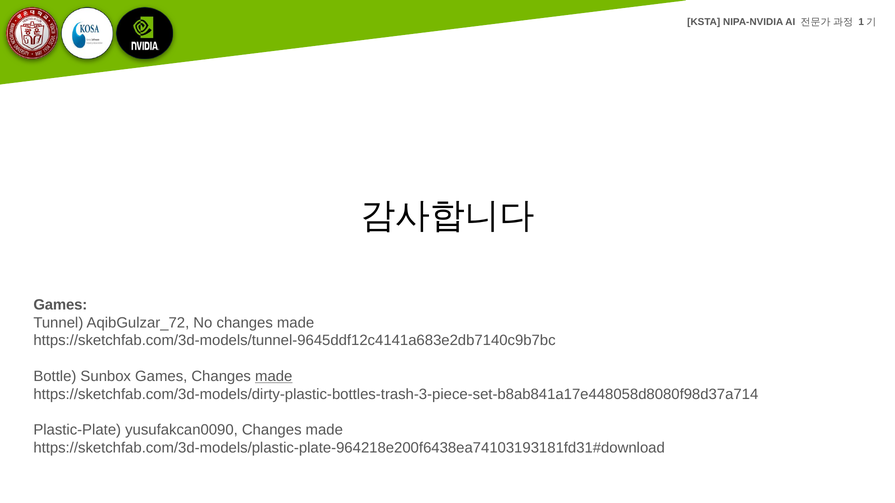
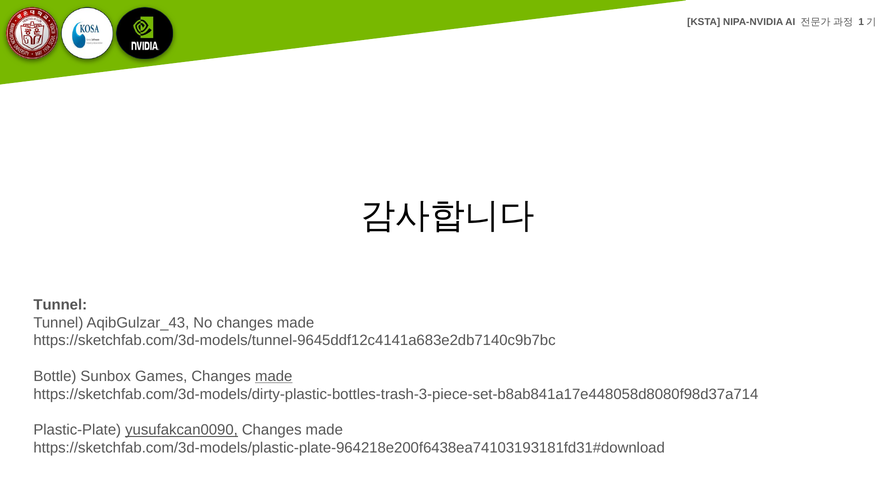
Games at (60, 305): Games -> Tunnel
AqibGulzar_72: AqibGulzar_72 -> AqibGulzar_43
yusufakcan0090 underline: none -> present
